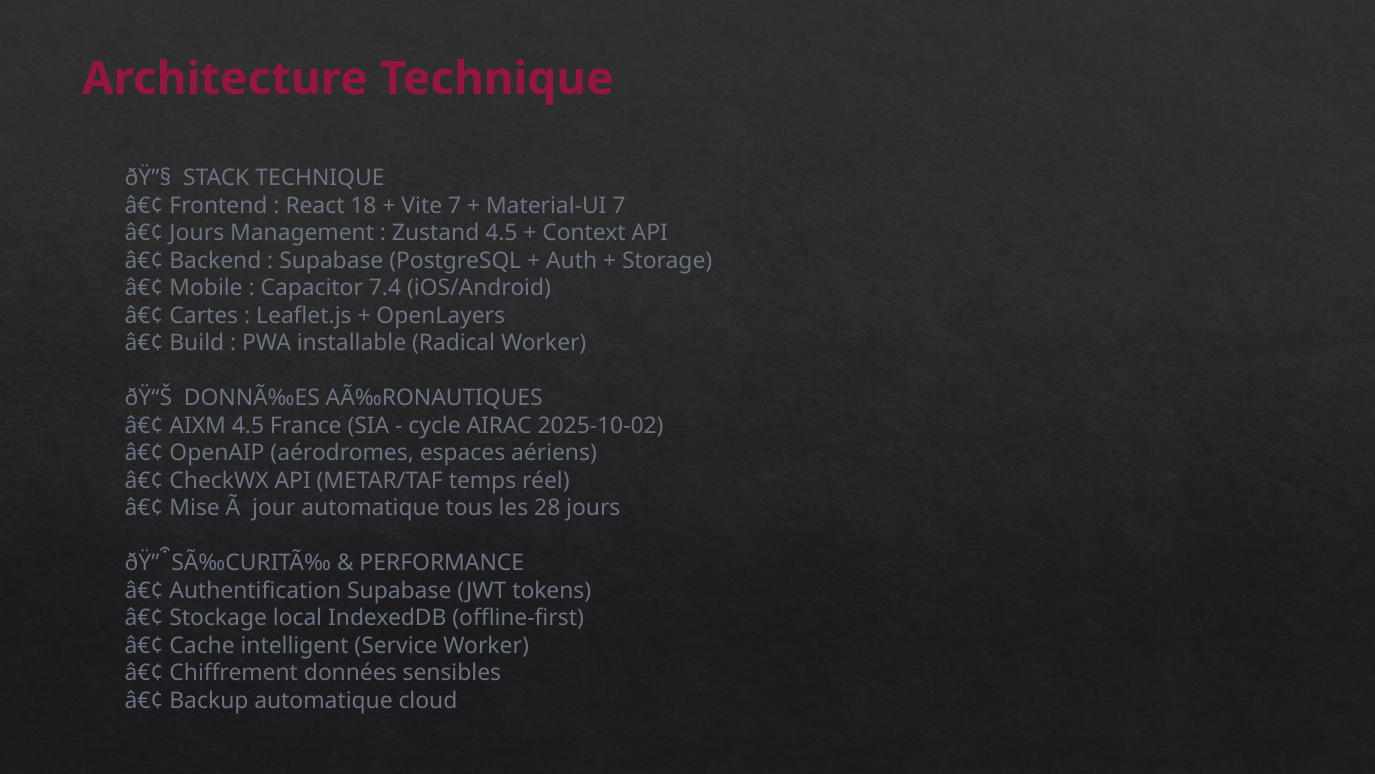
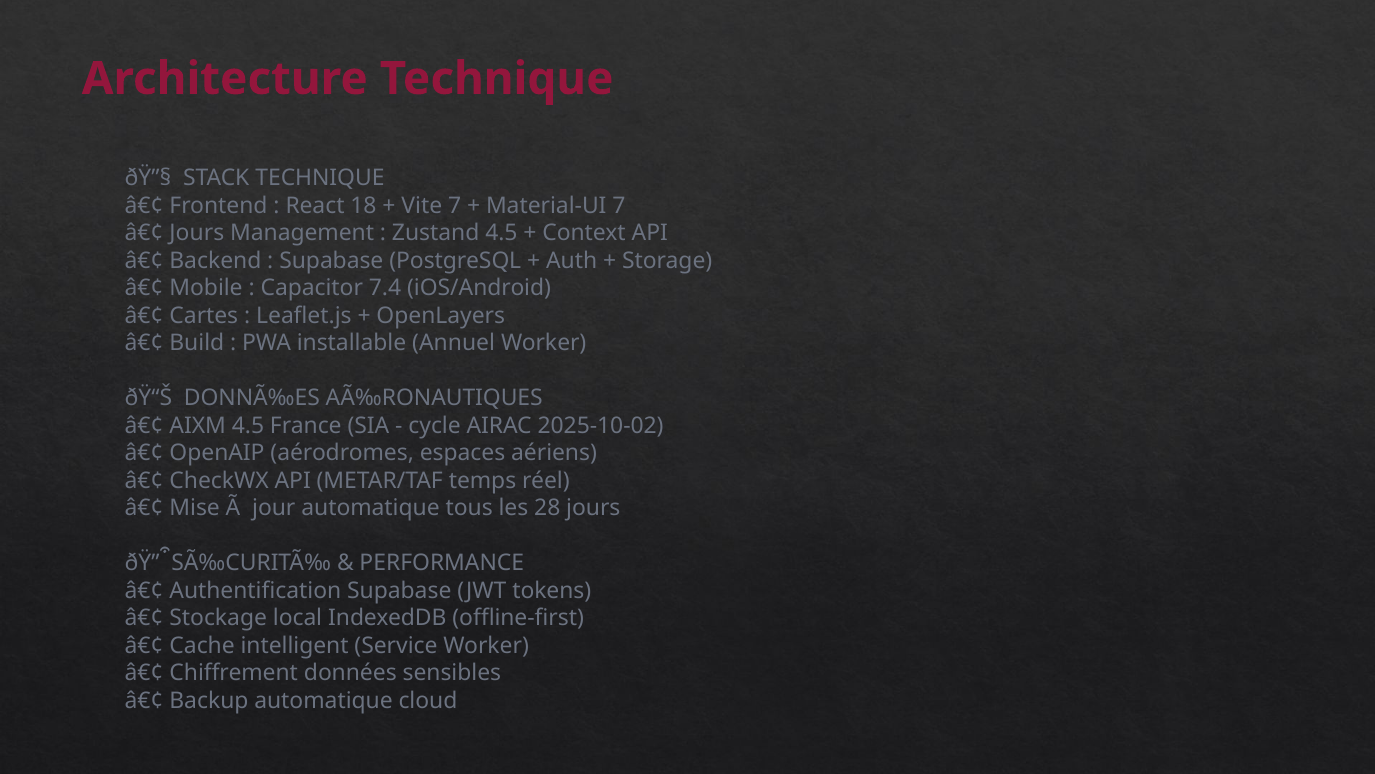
Radical: Radical -> Annuel
